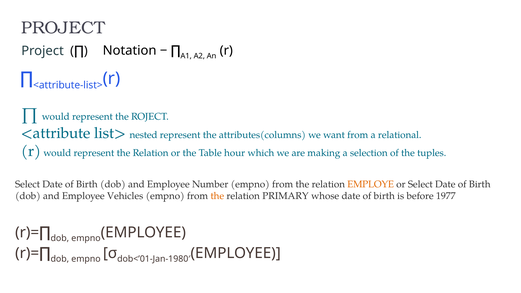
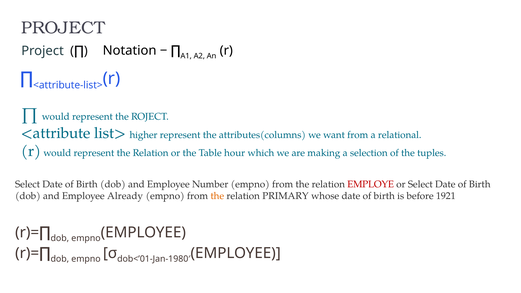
nested: nested -> higher
EMPLOYE colour: orange -> red
Vehicles: Vehicles -> Already
1977: 1977 -> 1921
